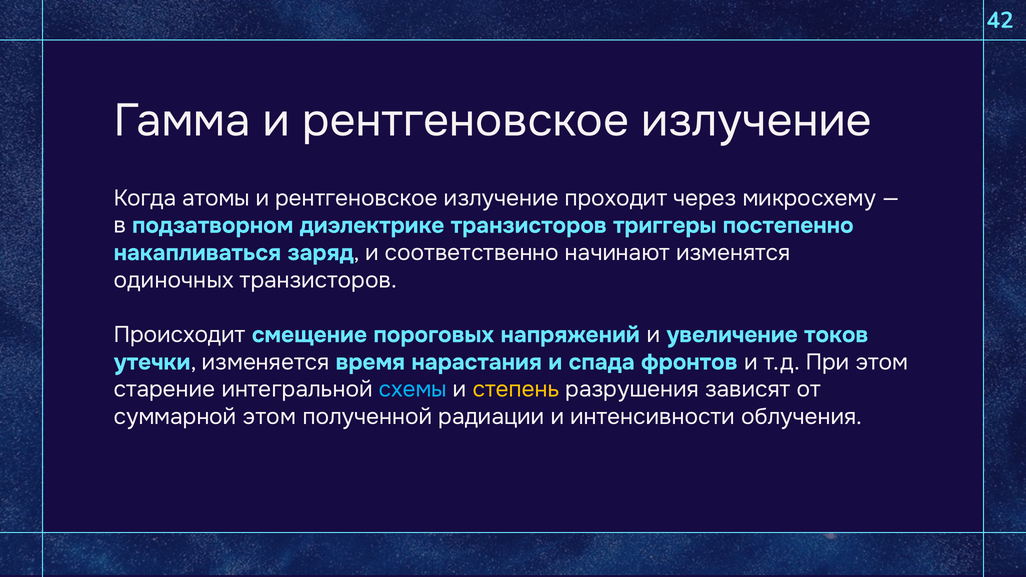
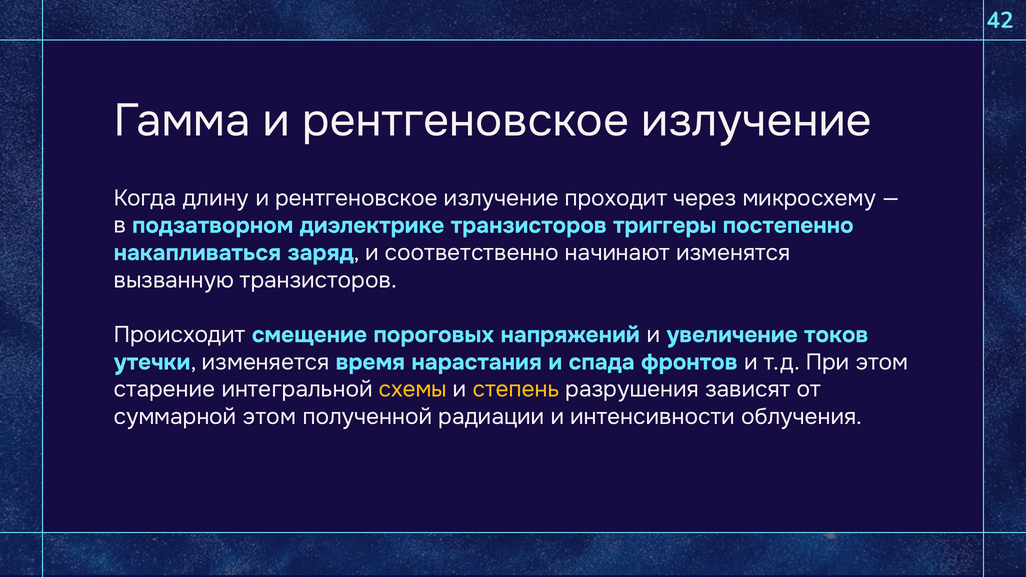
атомы: атомы -> длину
одиночных: одиночных -> вызванную
схемы colour: light blue -> yellow
